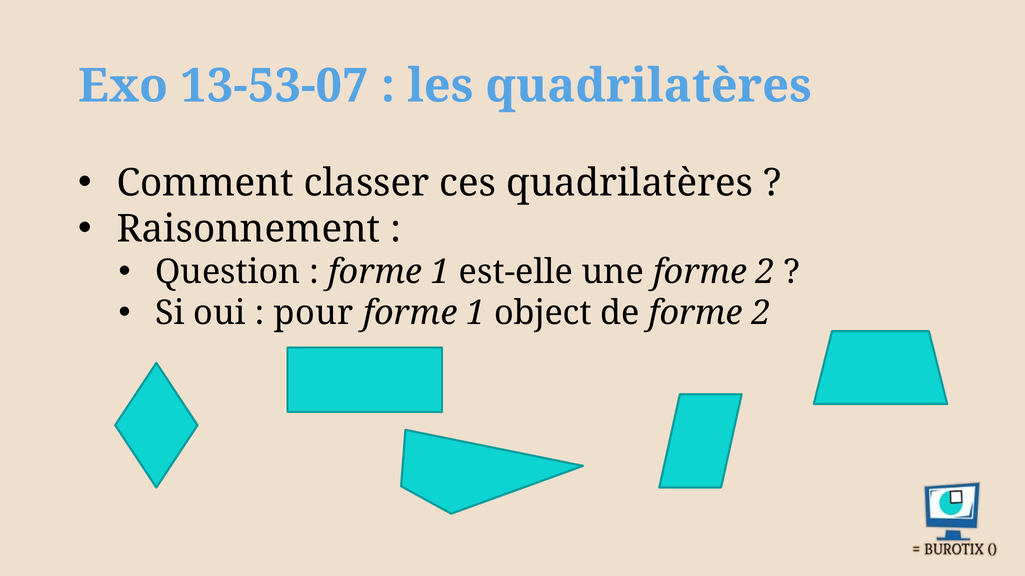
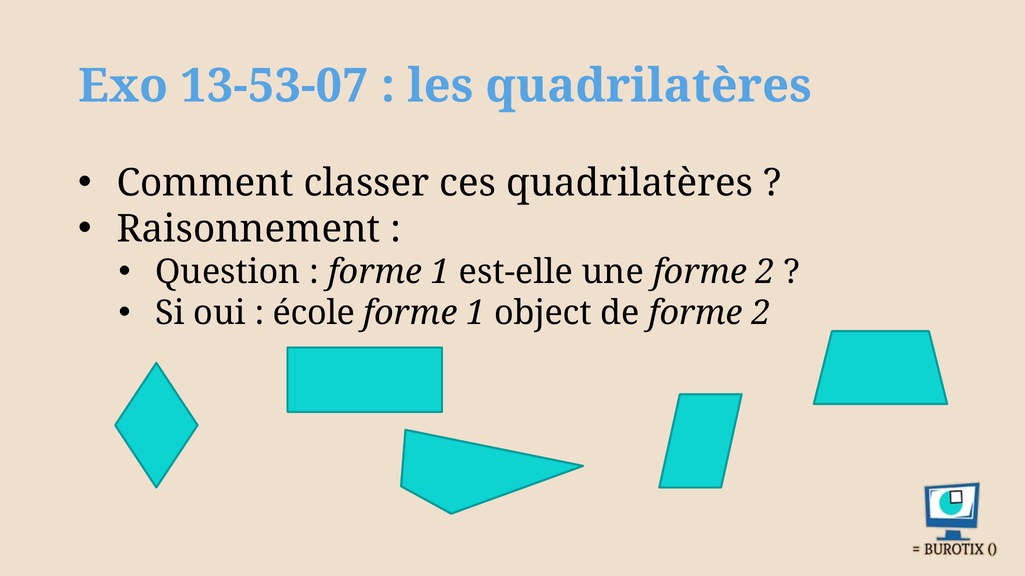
pour: pour -> école
